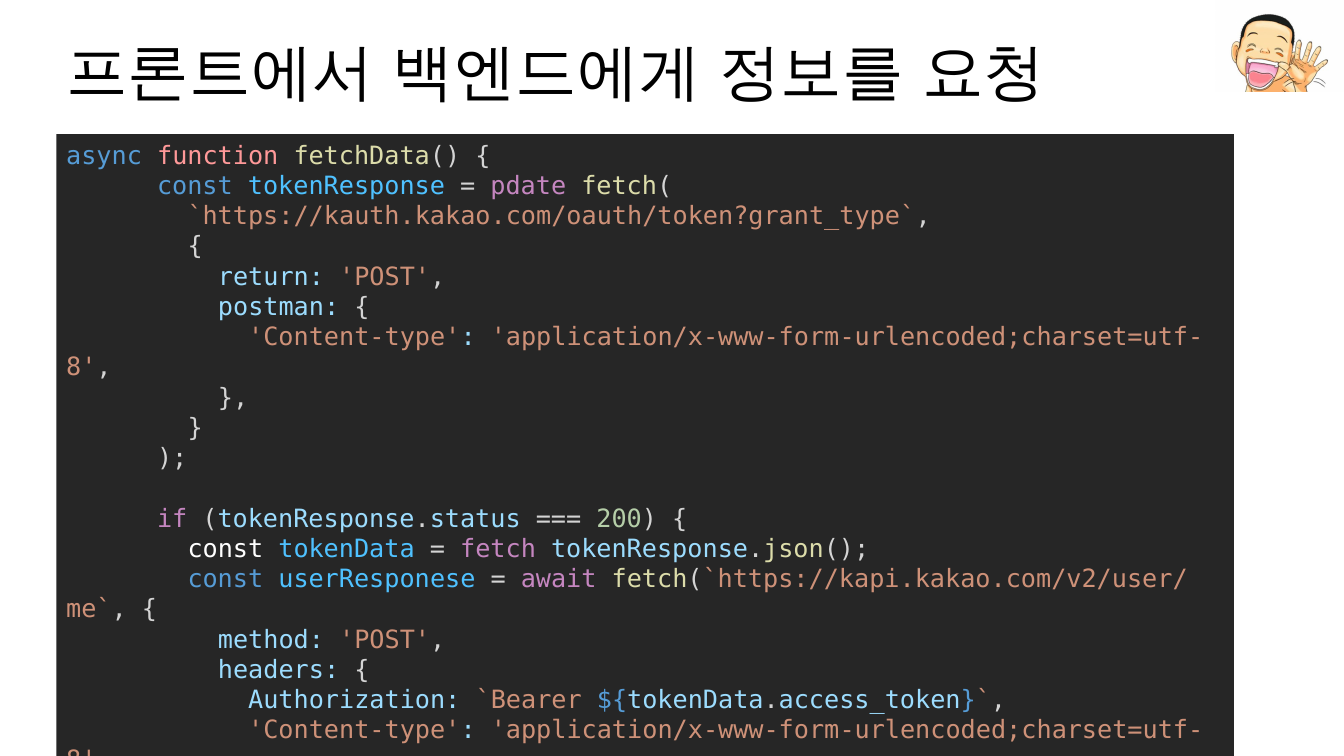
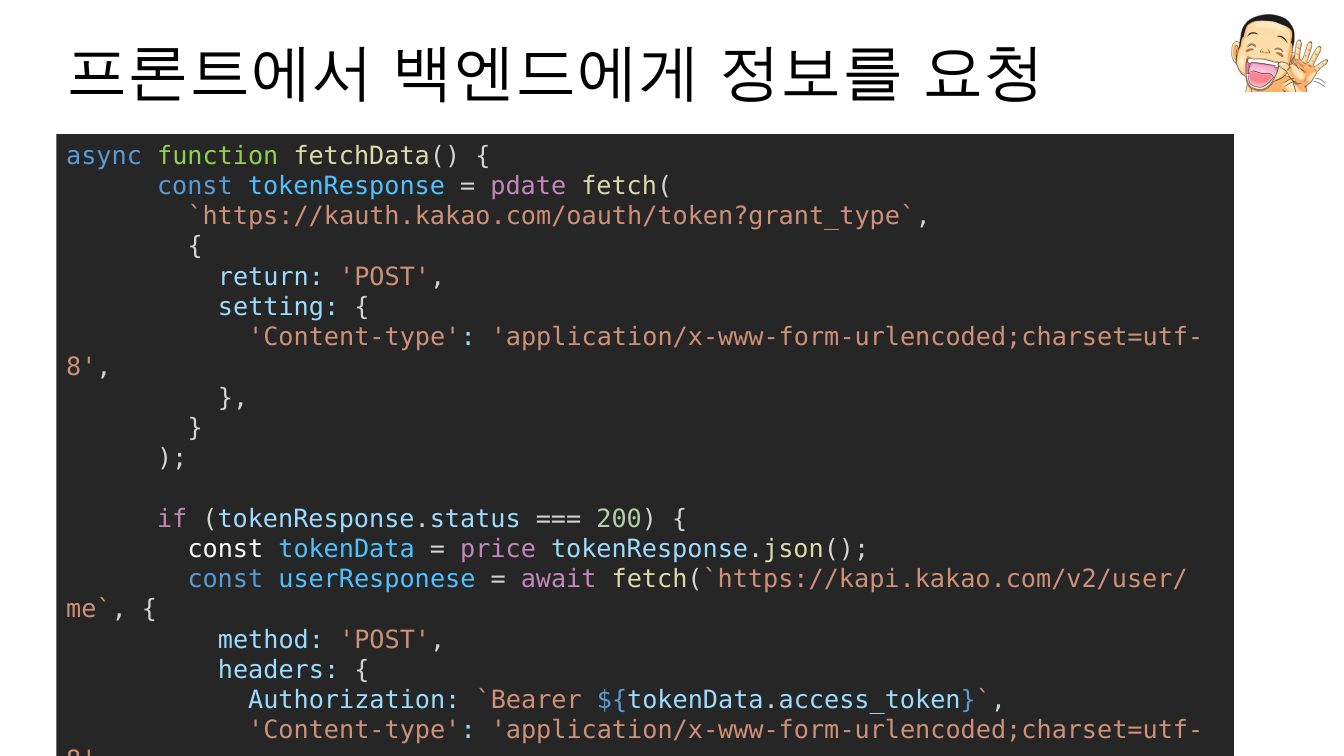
function colour: pink -> light green
postman: postman -> setting
fetch: fetch -> price
